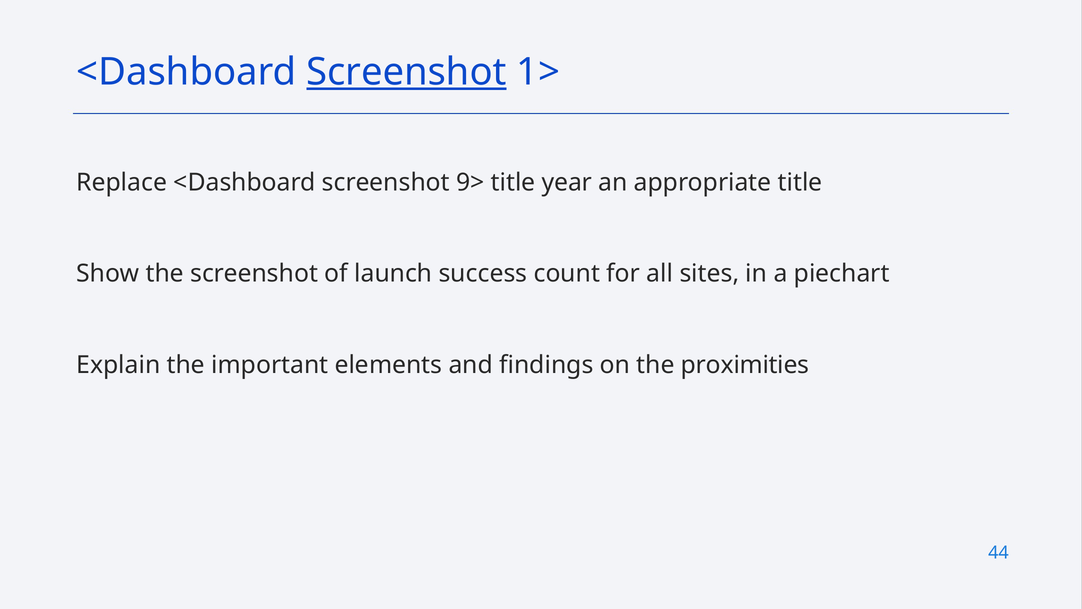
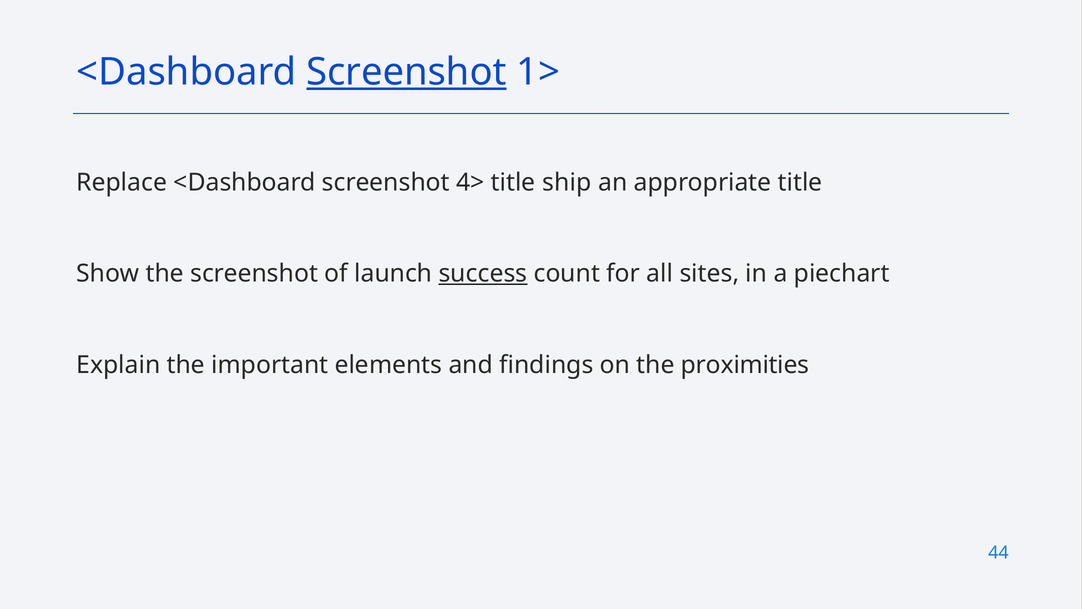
9>: 9> -> 4>
year: year -> ship
success underline: none -> present
